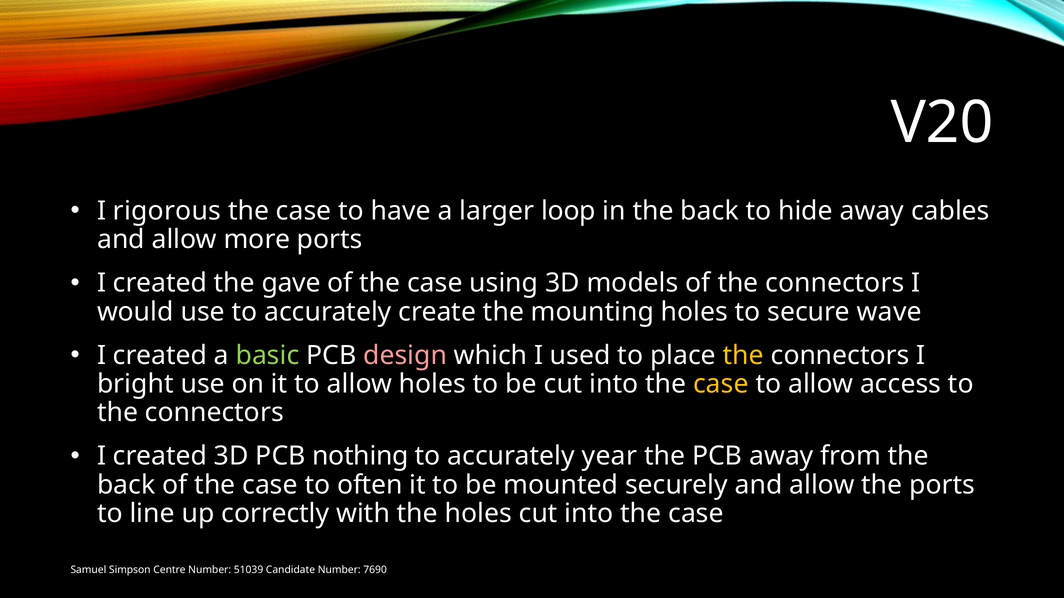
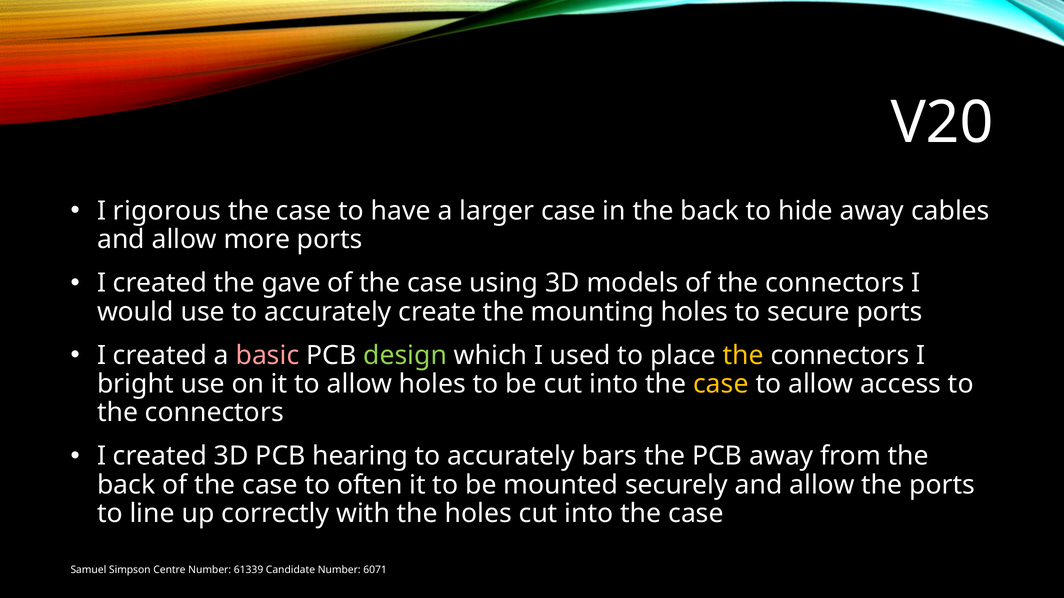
larger loop: loop -> case
secure wave: wave -> ports
basic colour: light green -> pink
design colour: pink -> light green
nothing: nothing -> hearing
year: year -> bars
51039: 51039 -> 61339
7690: 7690 -> 6071
